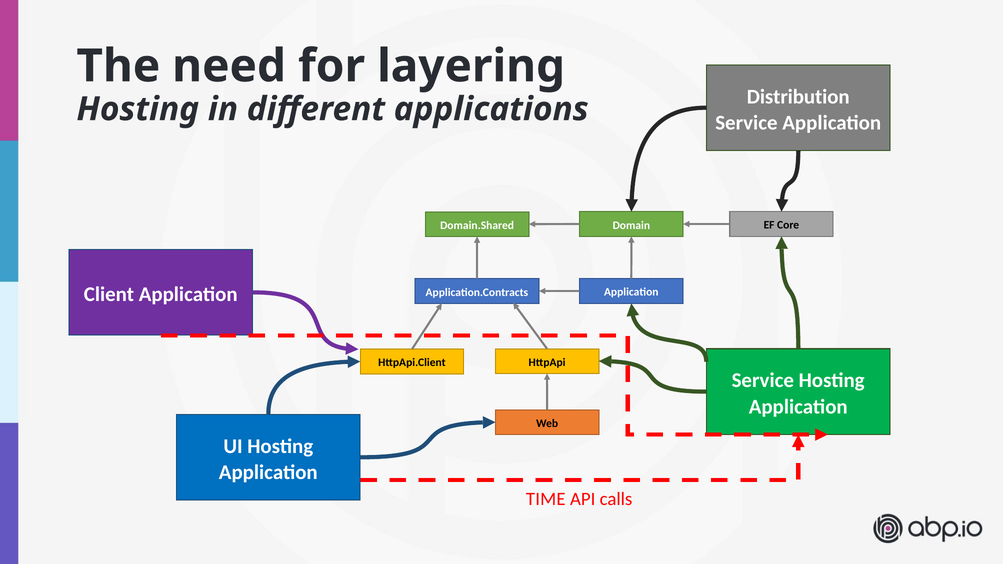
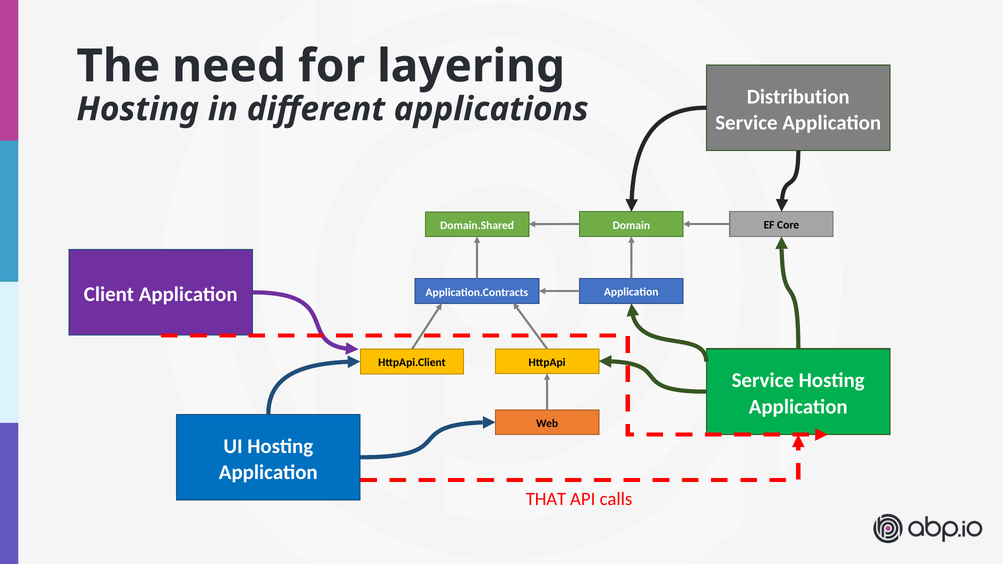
TIME: TIME -> THAT
